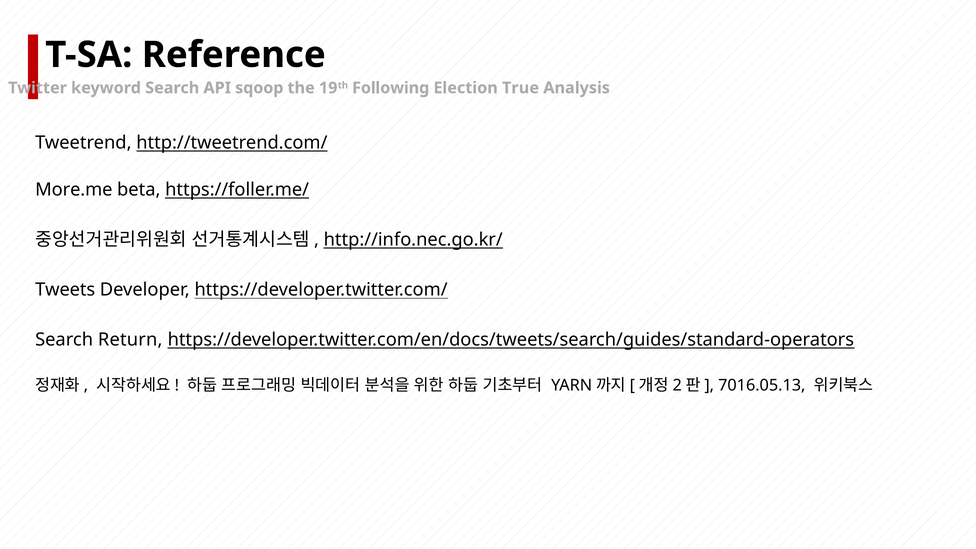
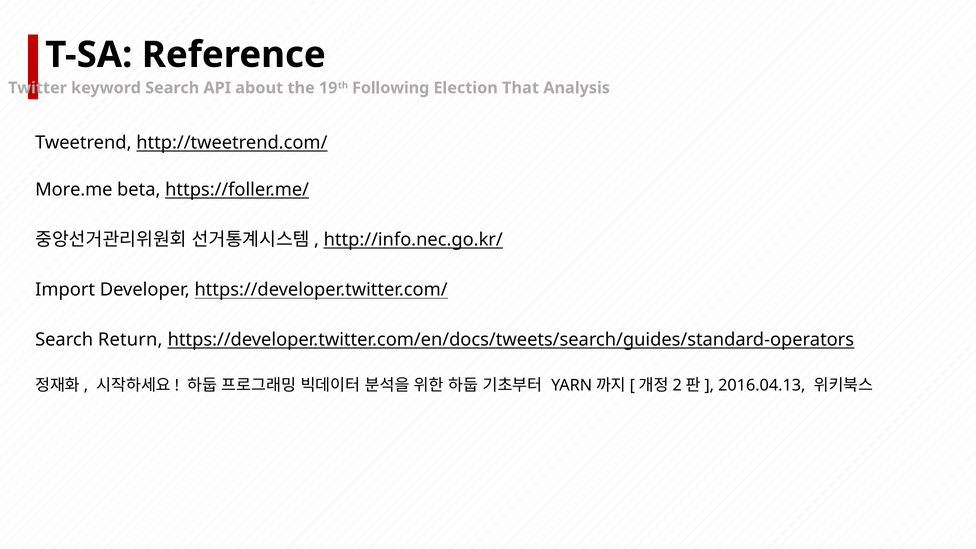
sqoop: sqoop -> about
True: True -> That
Tweets: Tweets -> Import
7016.05.13: 7016.05.13 -> 2016.04.13
